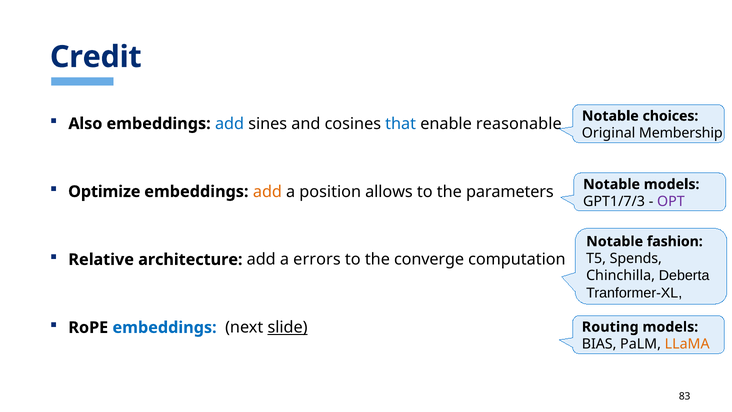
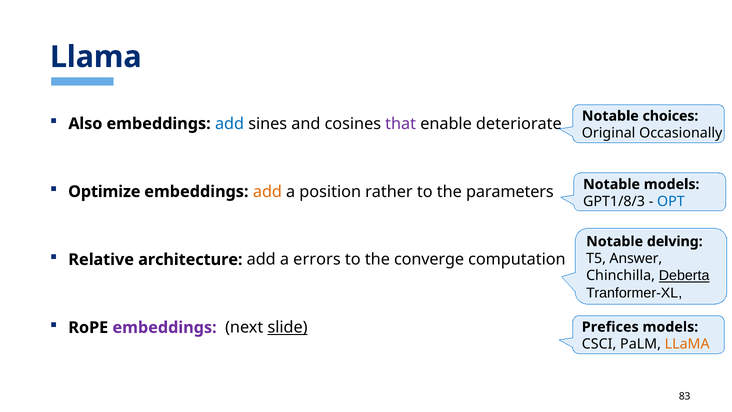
Credit at (96, 57): Credit -> Llama
that colour: blue -> purple
reasonable: reasonable -> deteriorate
Membership: Membership -> Occasionally
allows: allows -> rather
GPT1/7/3: GPT1/7/3 -> GPT1/8/3
OPT colour: purple -> blue
fashion: fashion -> delving
Spends: Spends -> Answer
Deberta underline: none -> present
embeddings at (165, 327) colour: blue -> purple
Routing: Routing -> Prefices
BIAS: BIAS -> CSCI
